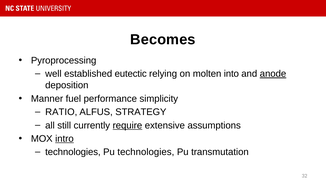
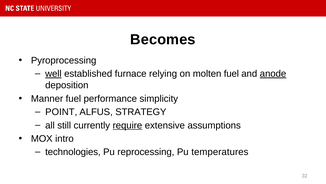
well underline: none -> present
eutectic: eutectic -> furnace
molten into: into -> fuel
RATIO: RATIO -> POINT
intro underline: present -> none
Pu technologies: technologies -> reprocessing
transmutation: transmutation -> temperatures
